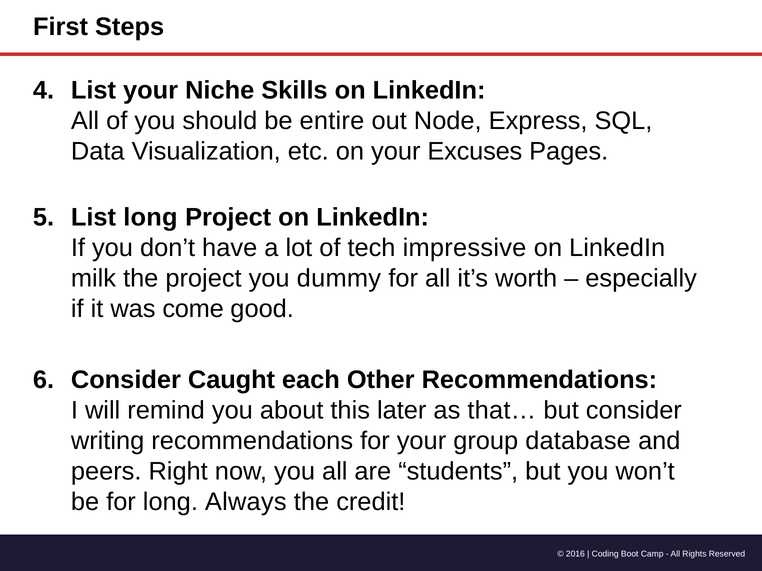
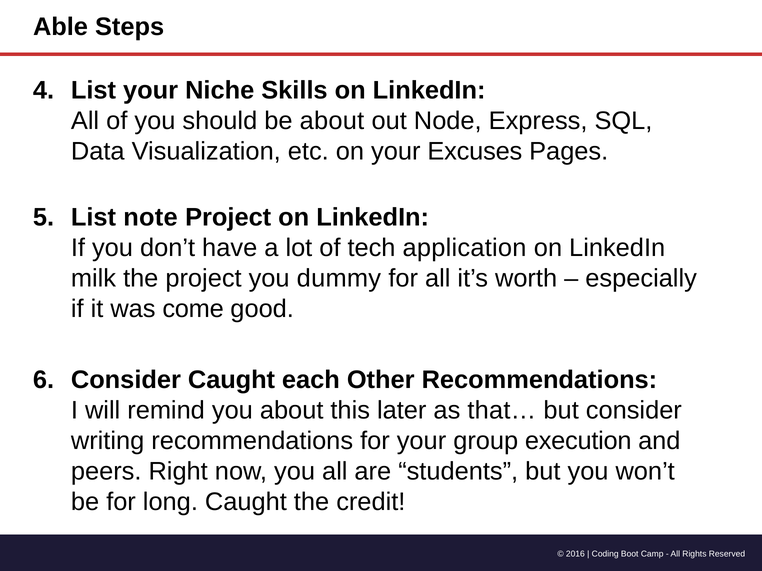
First: First -> Able
be entire: entire -> about
List long: long -> note
impressive: impressive -> application
database: database -> execution
long Always: Always -> Caught
